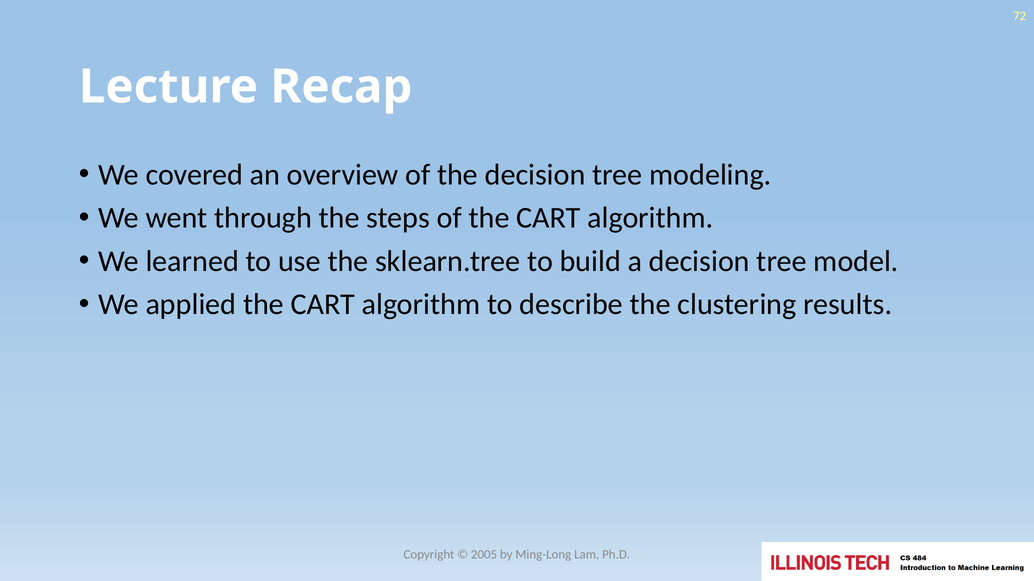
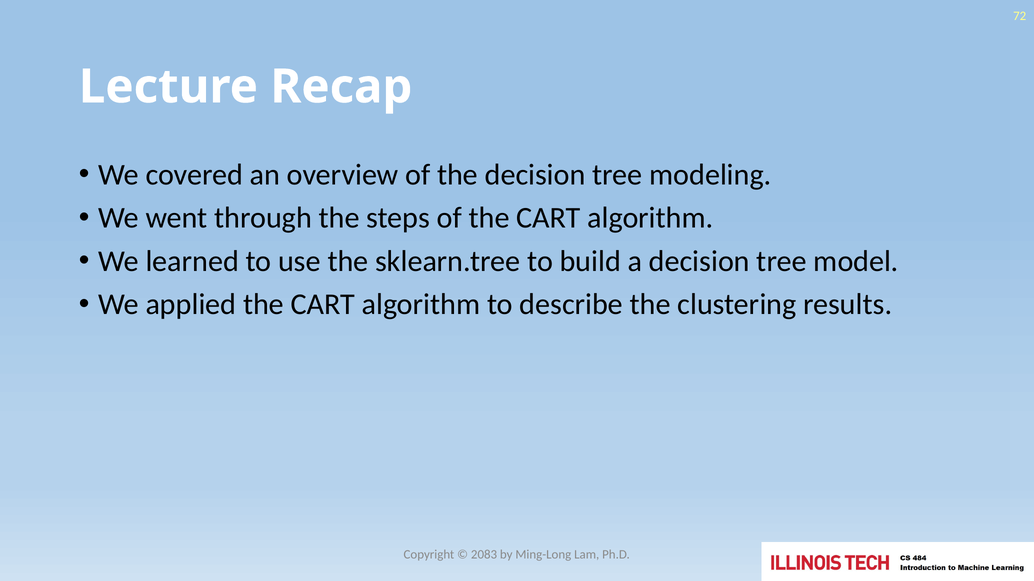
2005: 2005 -> 2083
